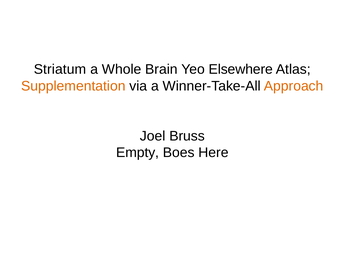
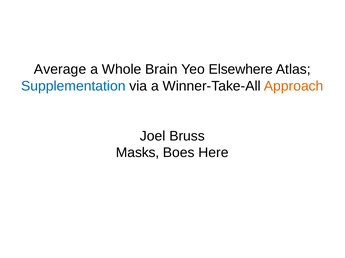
Striatum: Striatum -> Average
Supplementation colour: orange -> blue
Empty: Empty -> Masks
